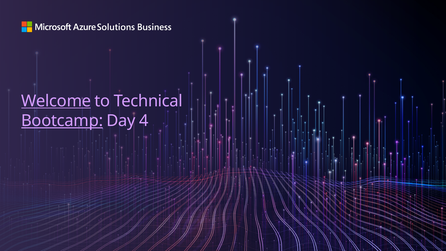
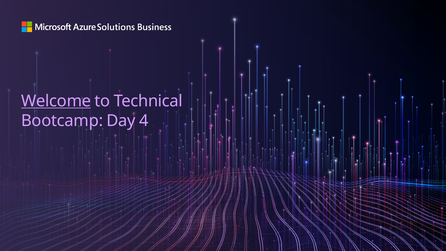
Bootcamp underline: present -> none
